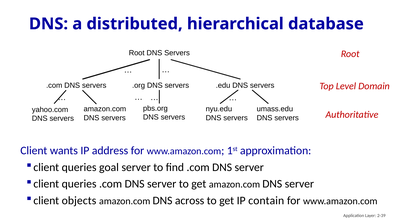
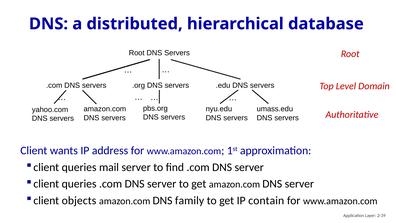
goal: goal -> mail
across: across -> family
